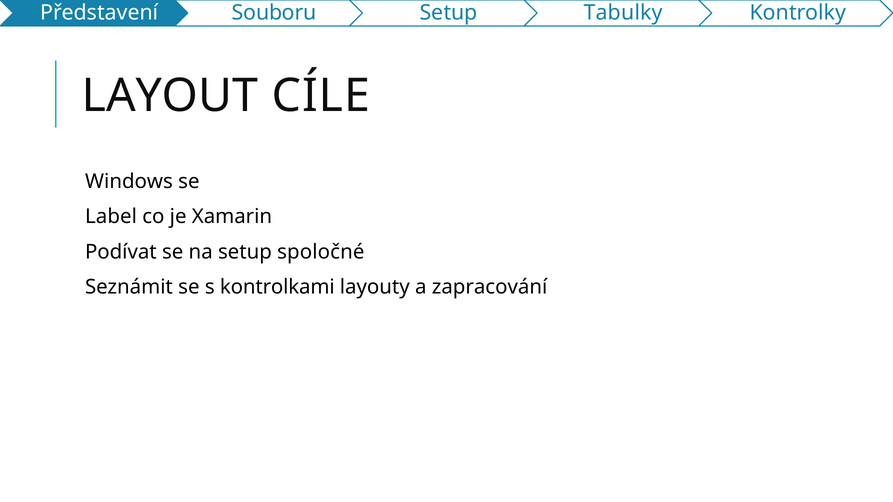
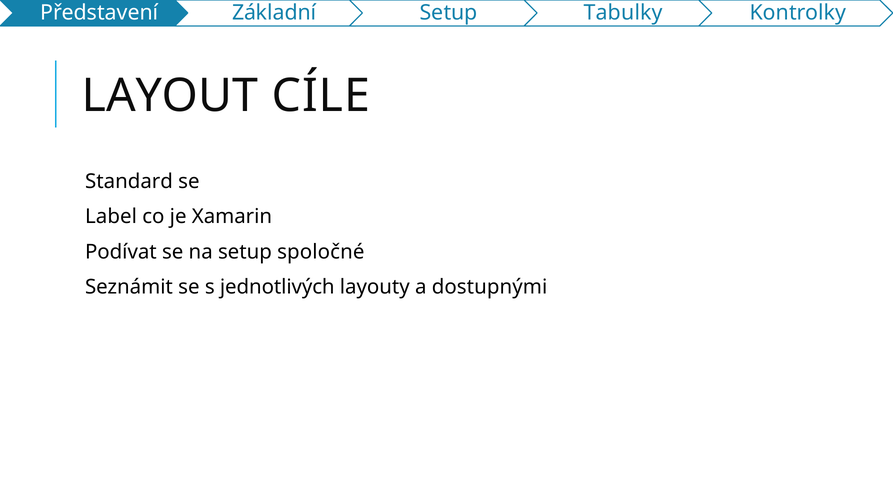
Souboru: Souboru -> Základní
Windows: Windows -> Standard
kontrolkami: kontrolkami -> jednotlivých
zapracování: zapracování -> dostupnými
